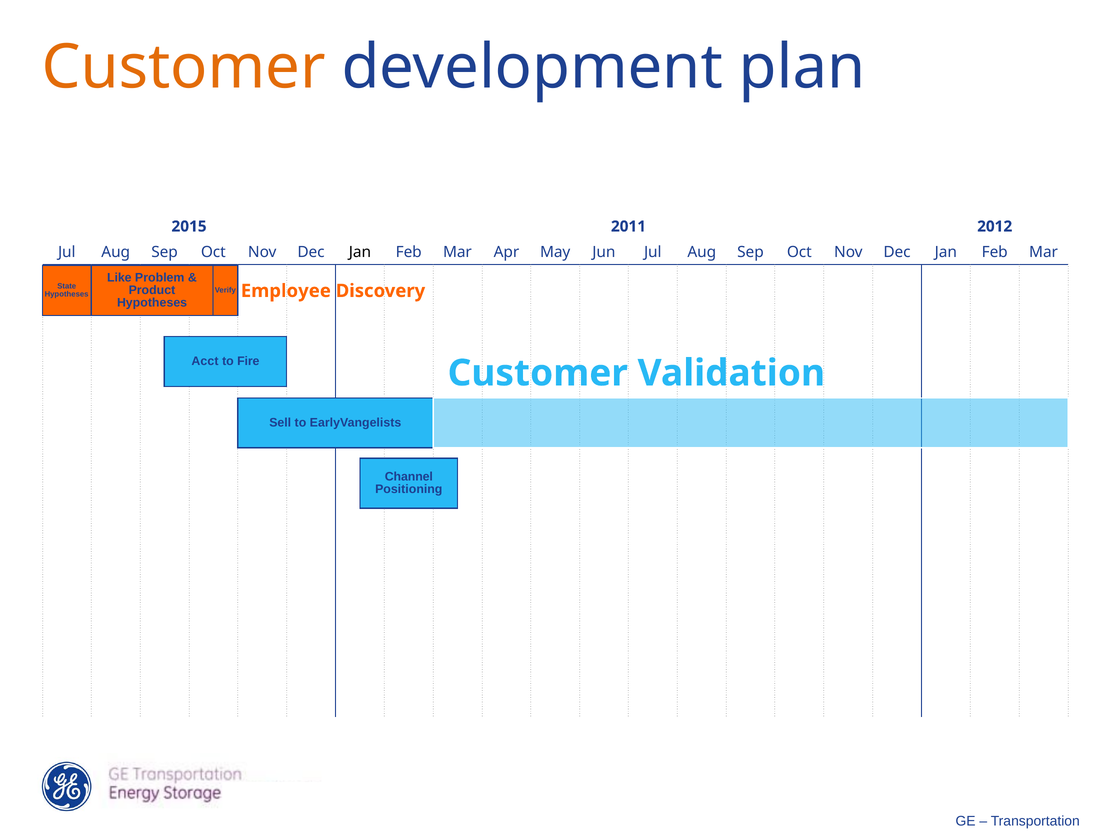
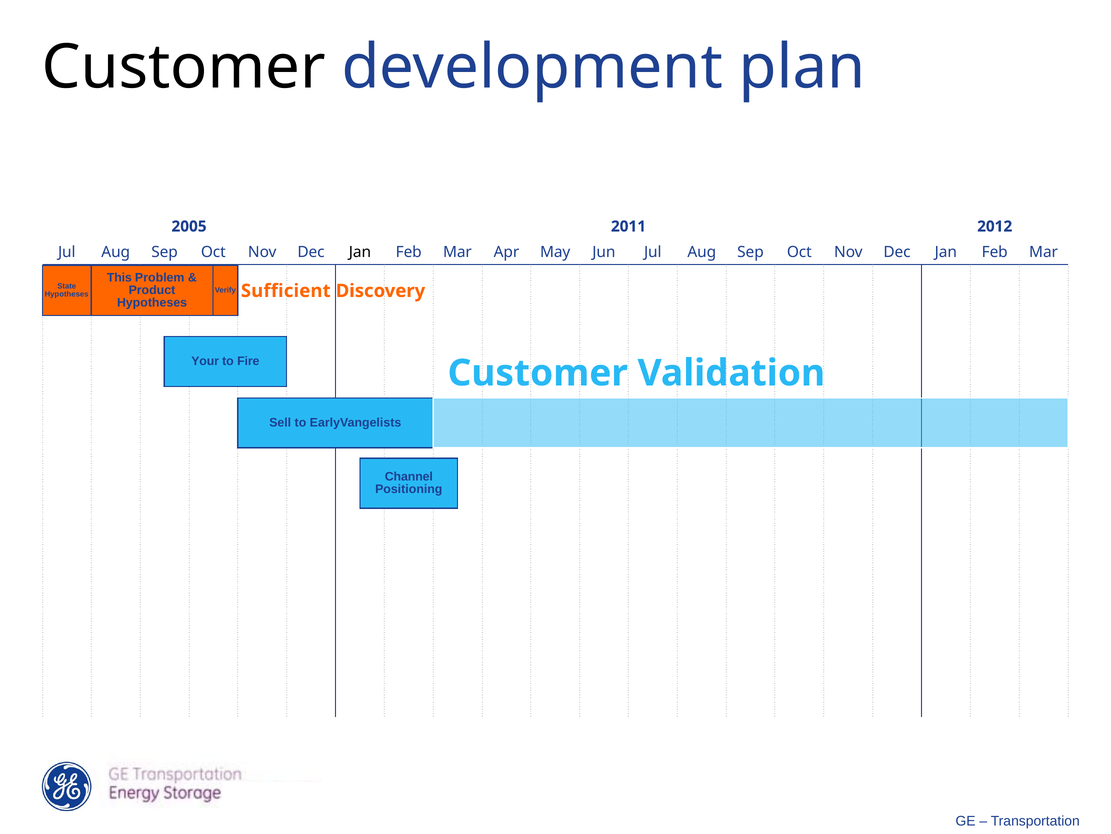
Customer at (184, 67) colour: orange -> black
2015: 2015 -> 2005
Like: Like -> This
Employee: Employee -> Sufficient
Acct: Acct -> Your
